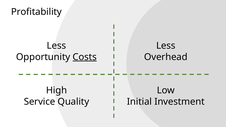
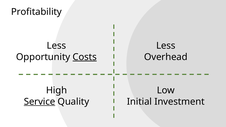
Service underline: none -> present
